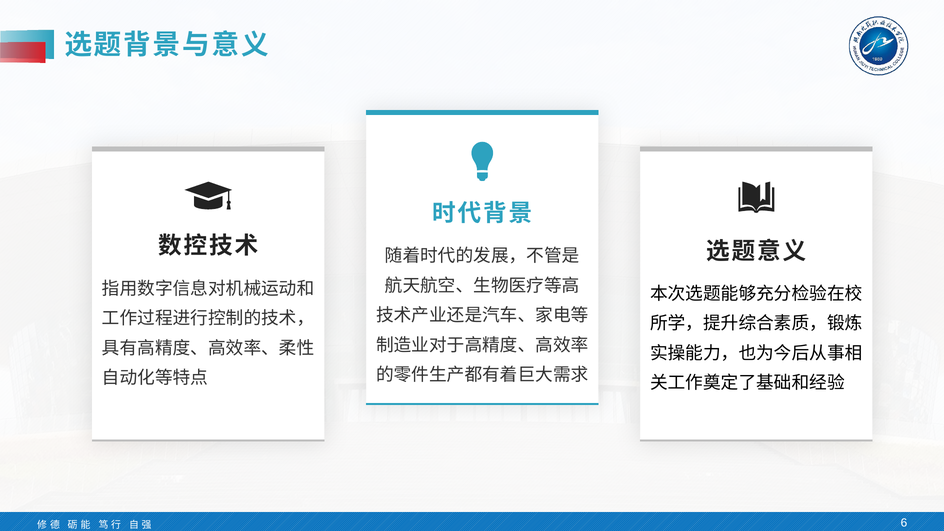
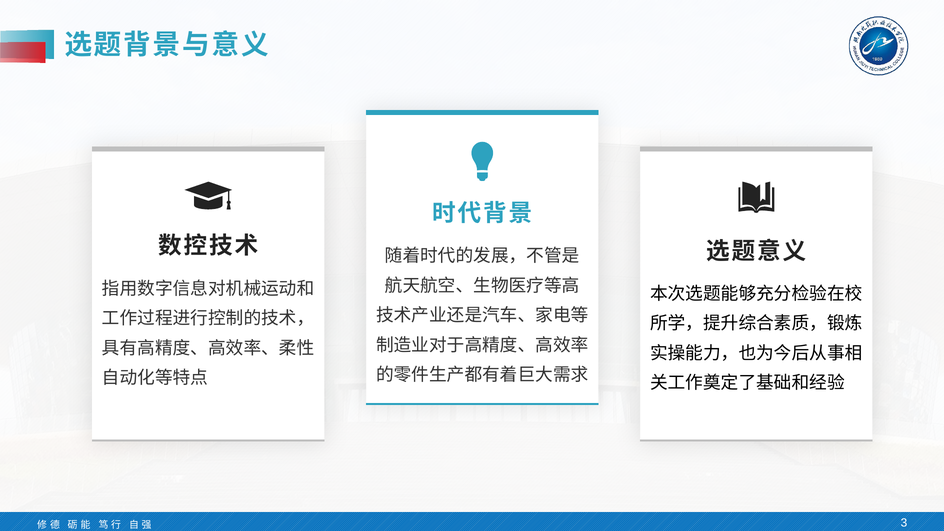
6: 6 -> 3
